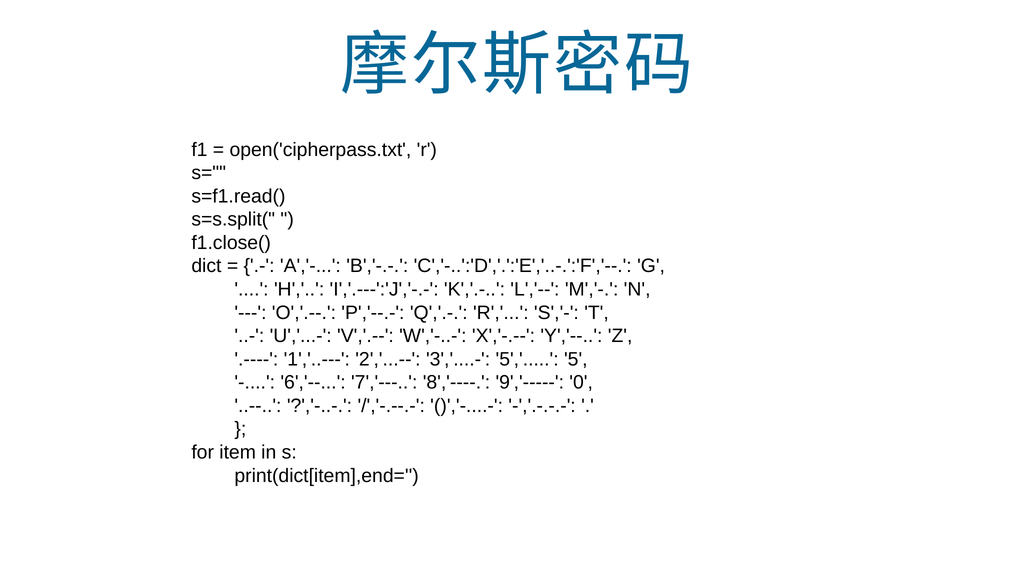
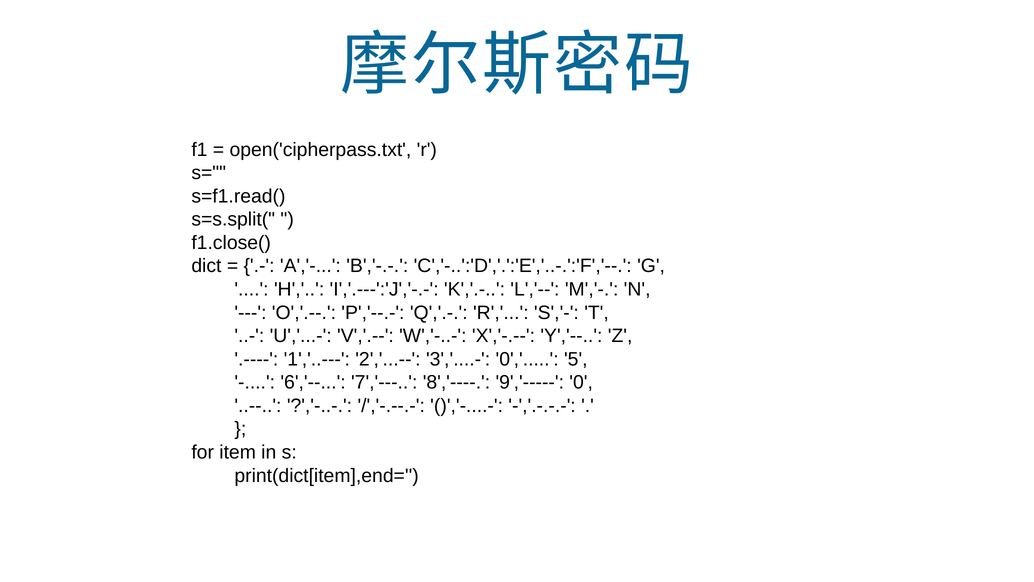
3','....- 5: 5 -> 0
